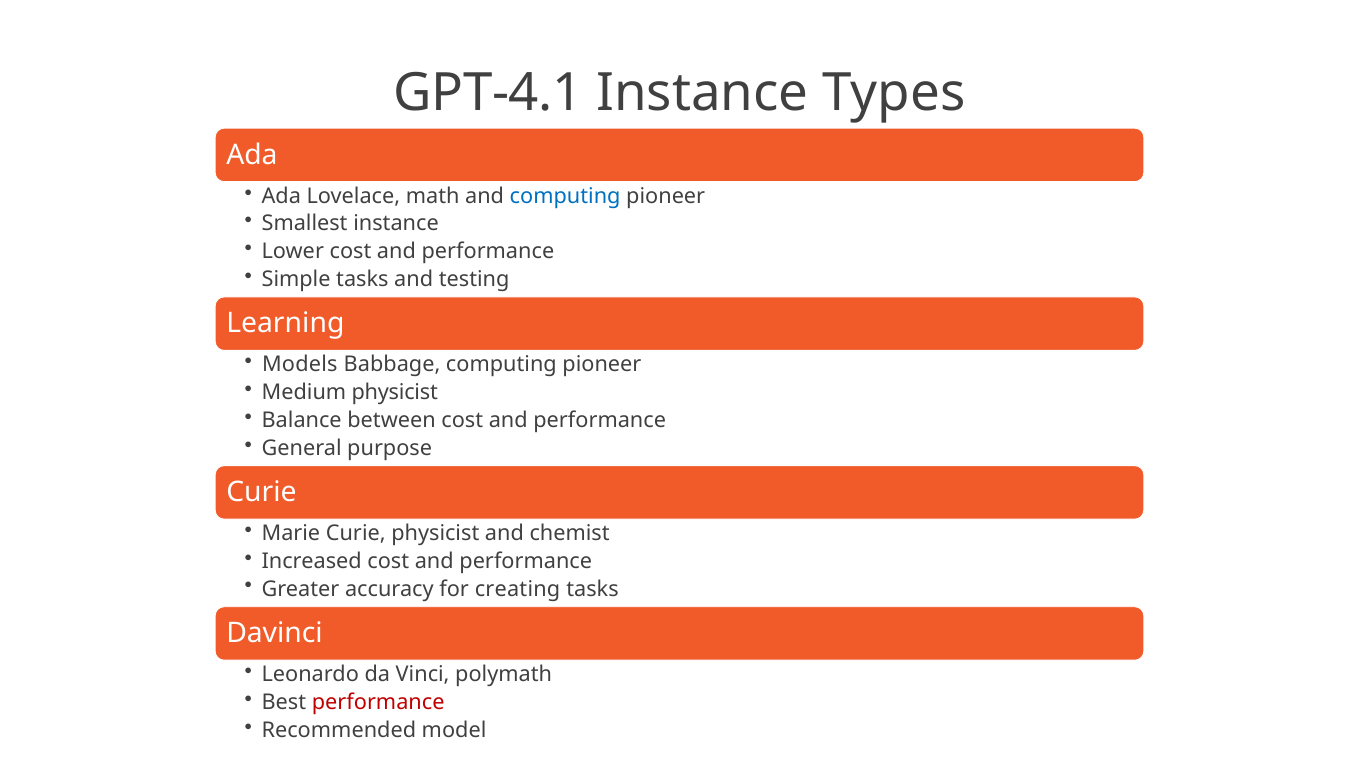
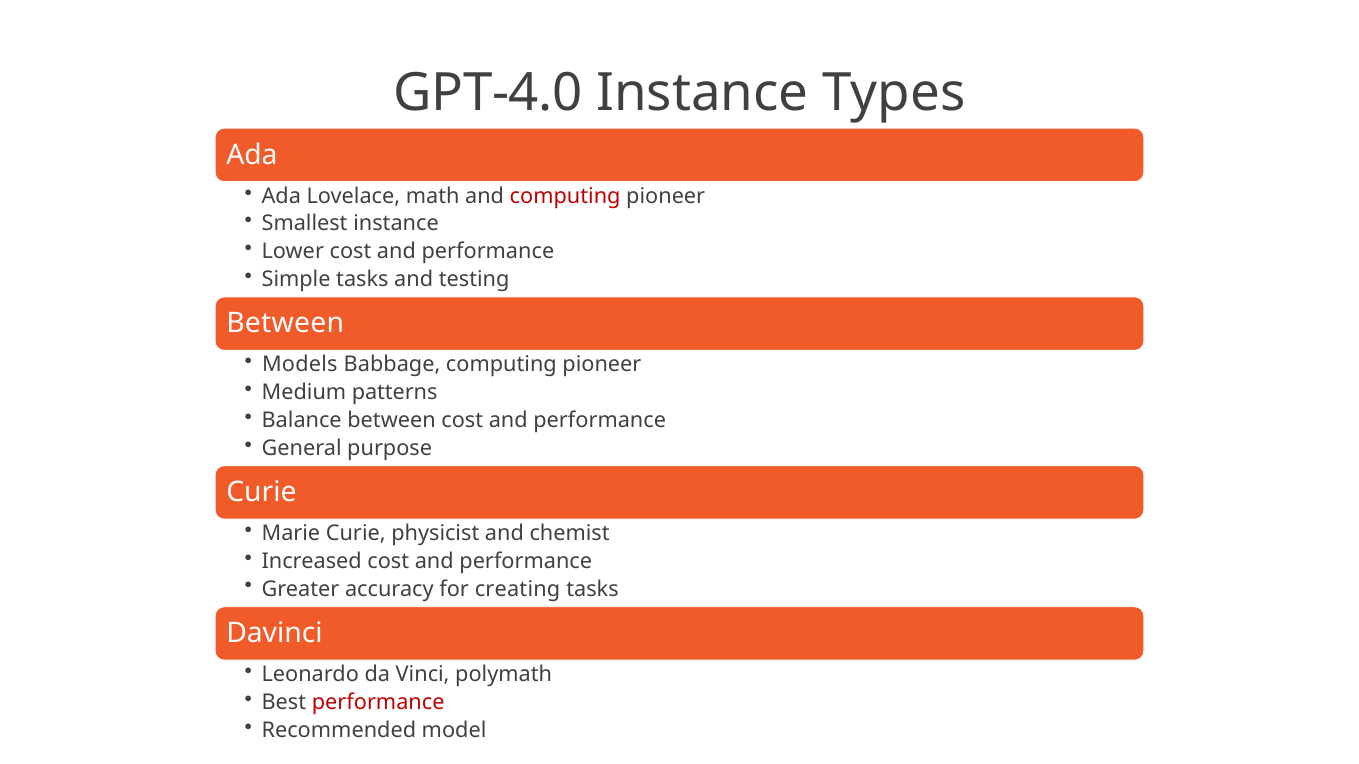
GPT-4.1: GPT-4.1 -> GPT-4.0
computing at (565, 196) colour: blue -> red
Learning at (285, 324): Learning -> Between
Medium physicist: physicist -> patterns
